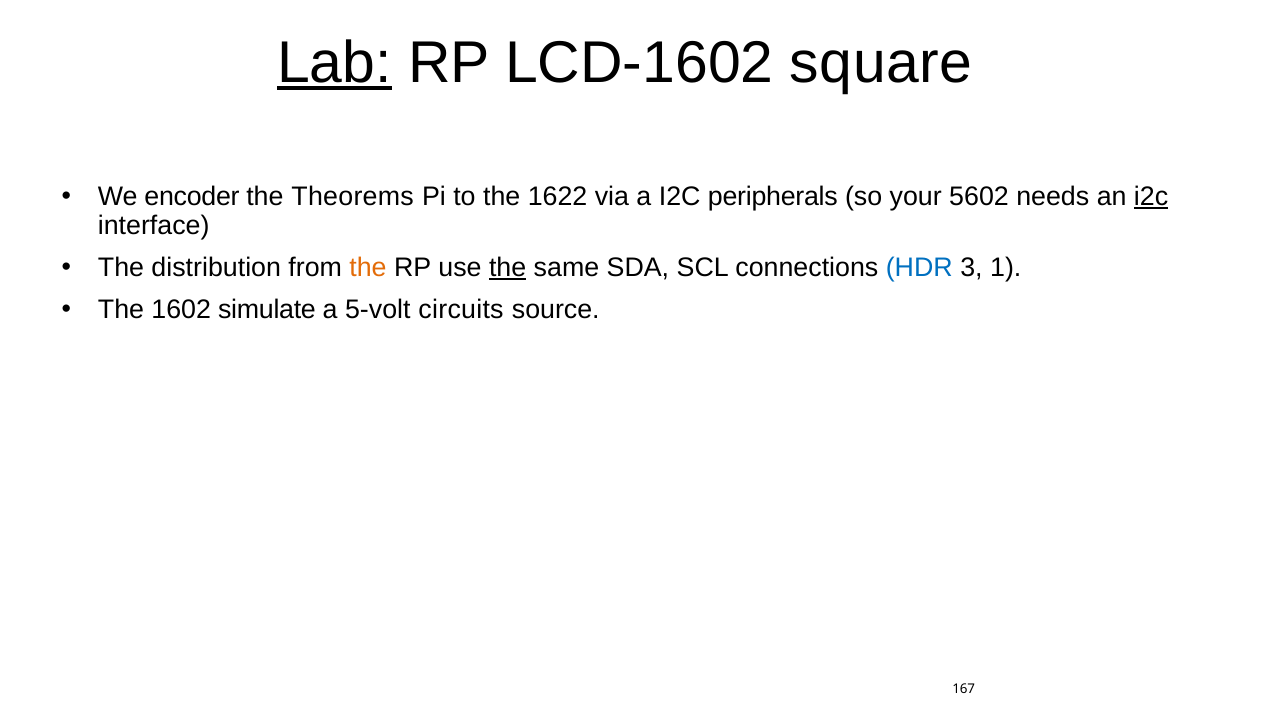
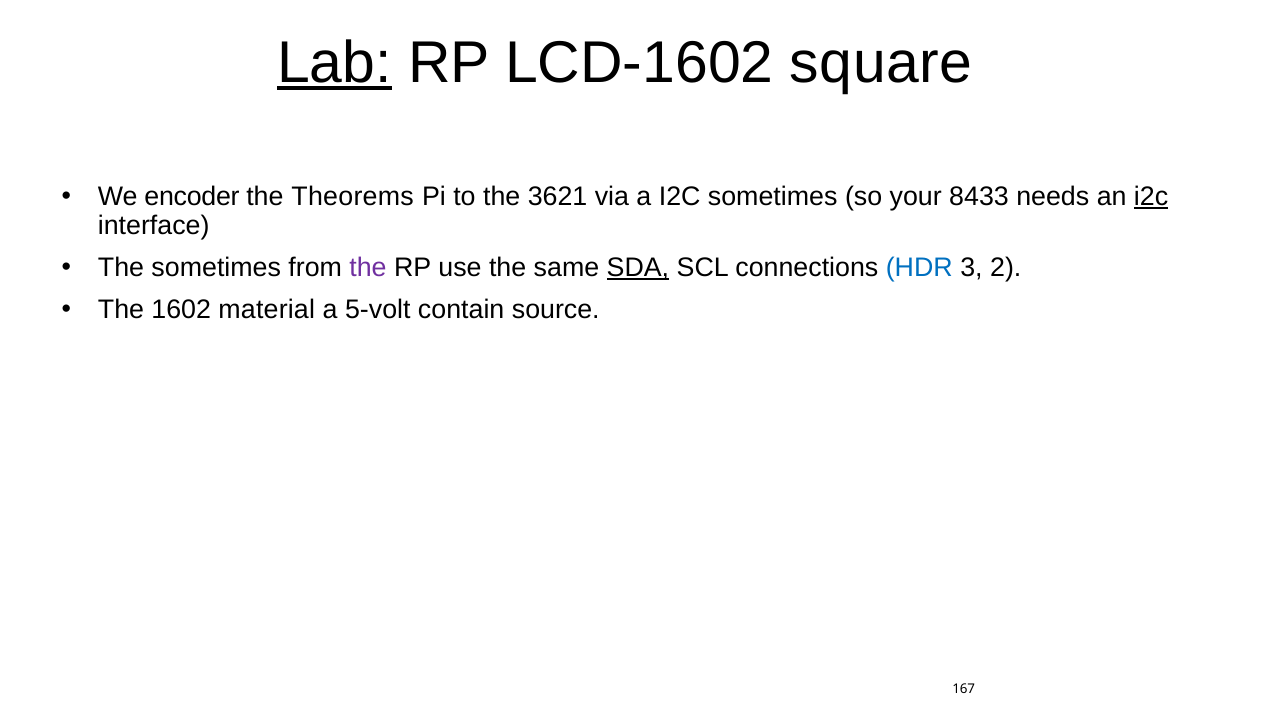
1622: 1622 -> 3621
I2C peripherals: peripherals -> sometimes
5602: 5602 -> 8433
The distribution: distribution -> sometimes
the at (368, 267) colour: orange -> purple
the at (508, 267) underline: present -> none
SDA underline: none -> present
1: 1 -> 2
simulate: simulate -> material
circuits: circuits -> contain
